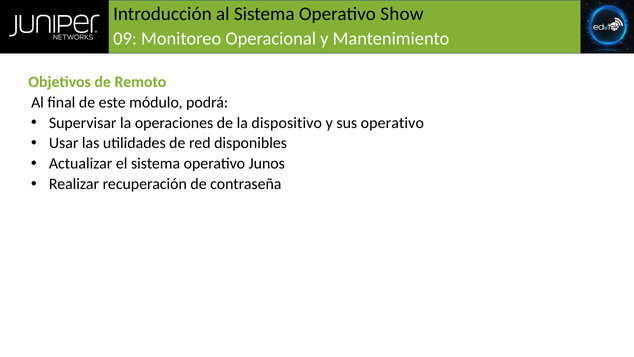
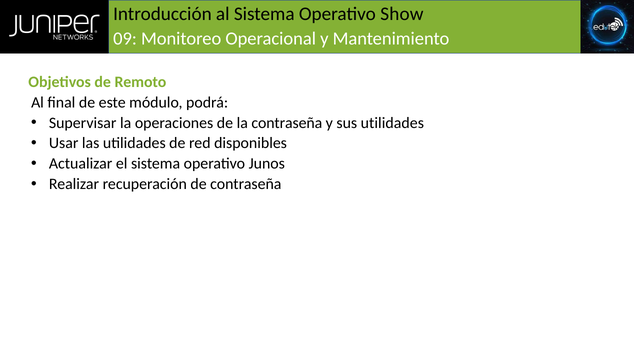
la dispositivo: dispositivo -> contraseña
sus operativo: operativo -> utilidades
